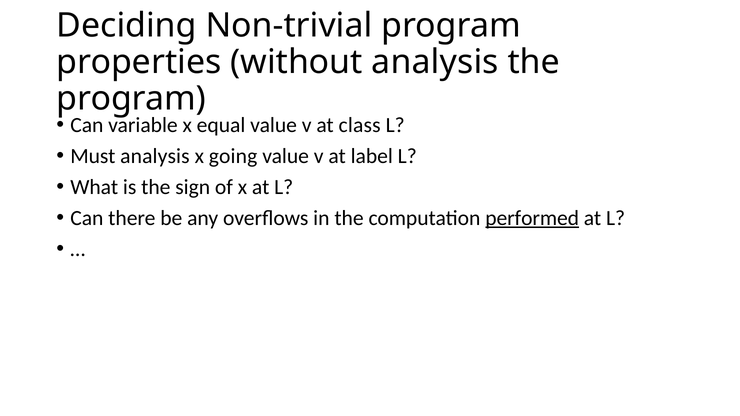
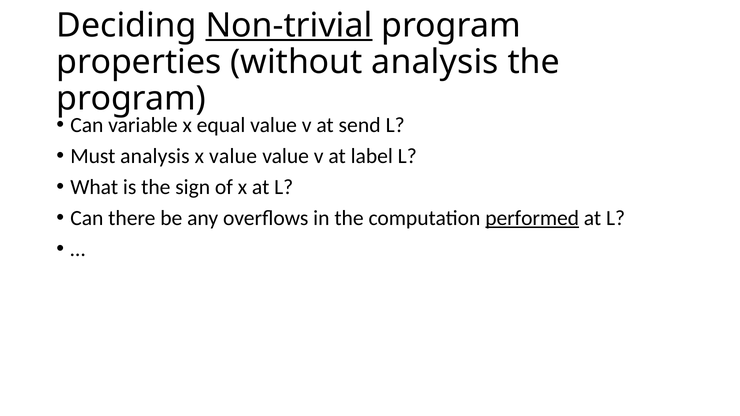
Non-trivial underline: none -> present
class: class -> send
x going: going -> value
